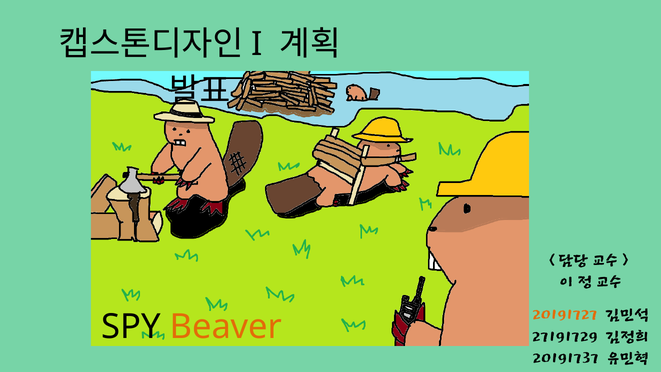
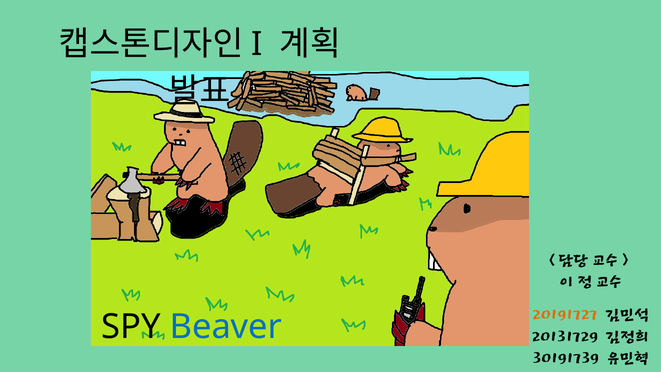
Beaver colour: orange -> blue
27191729: 27191729 -> 20131729
20191737: 20191737 -> 30191739
